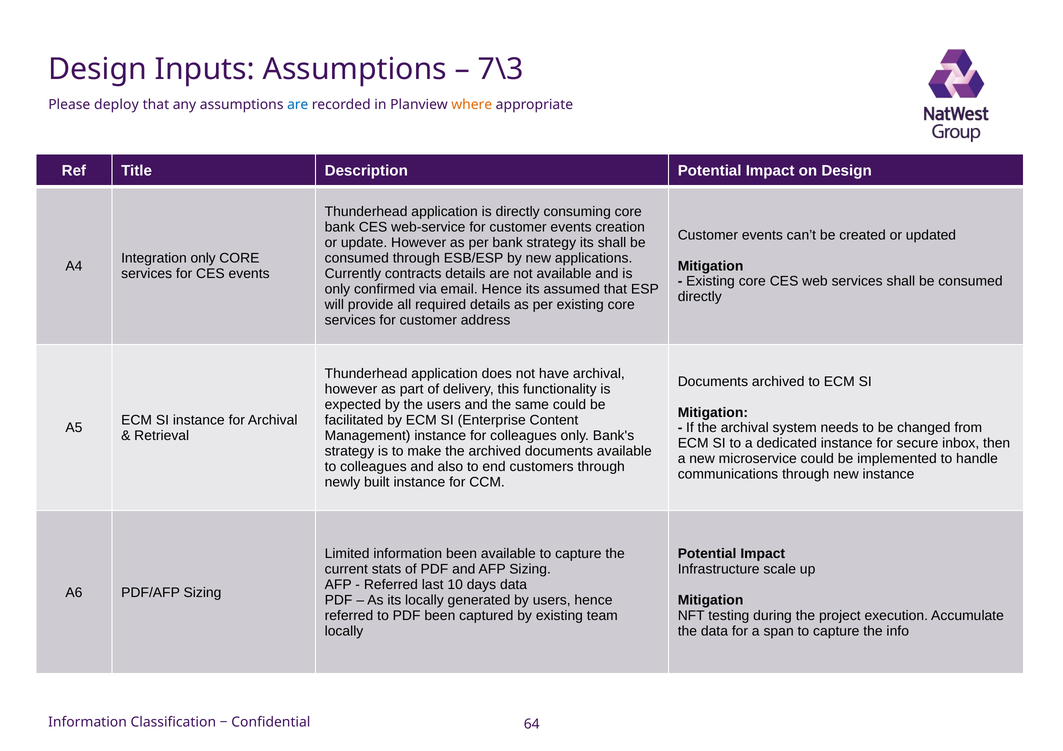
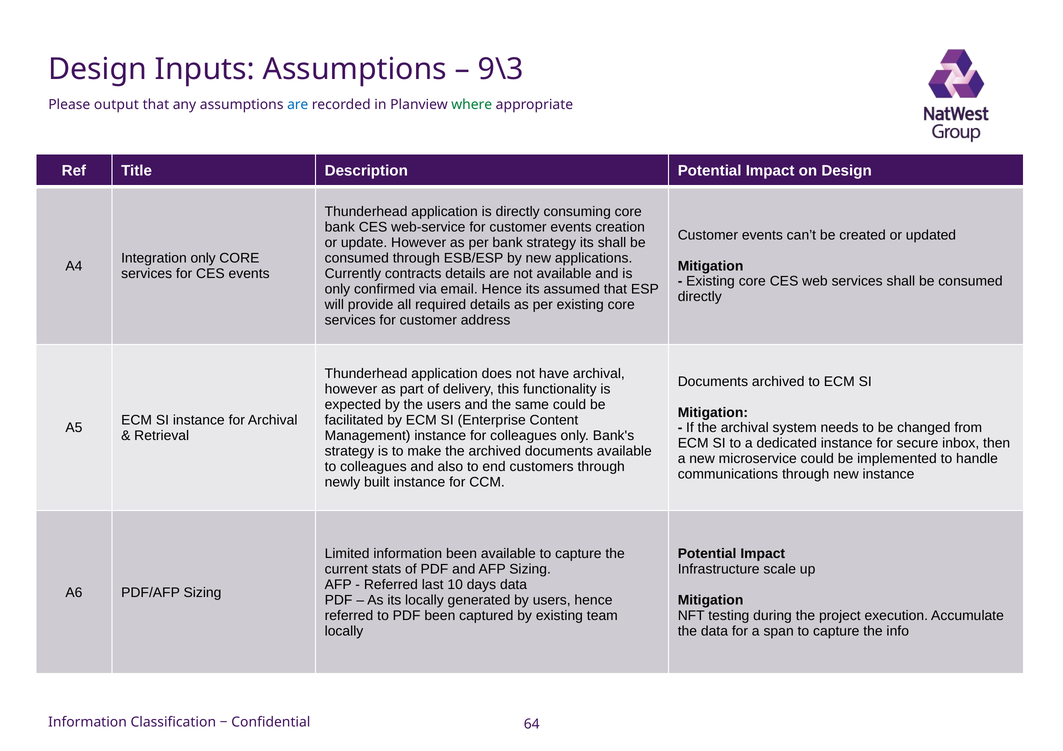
7\3: 7\3 -> 9\3
deploy: deploy -> output
where colour: orange -> green
